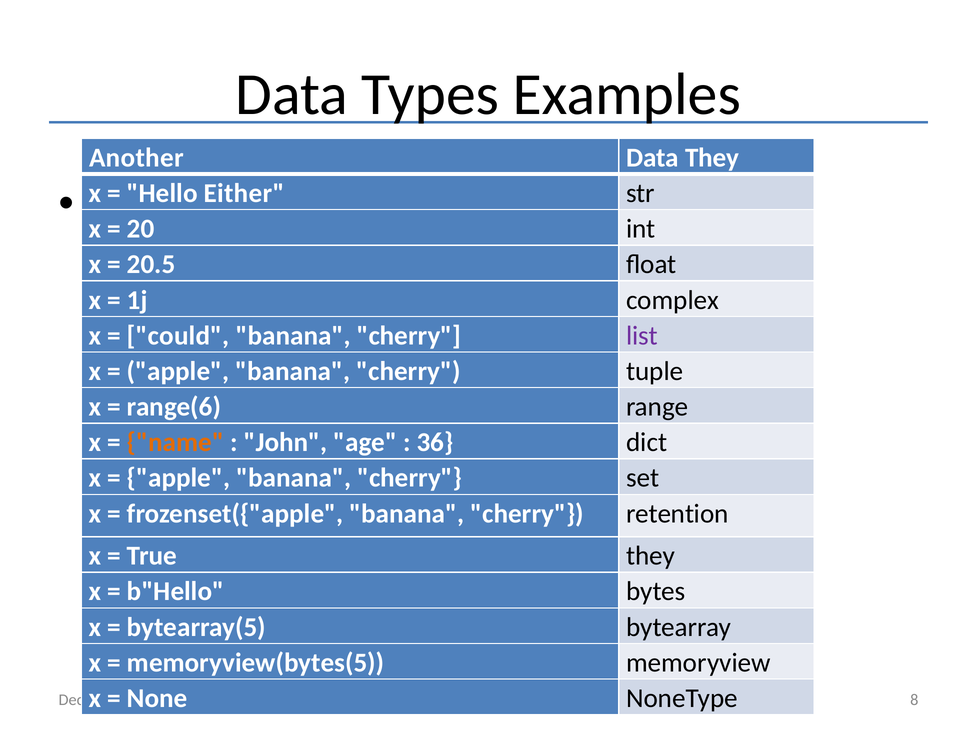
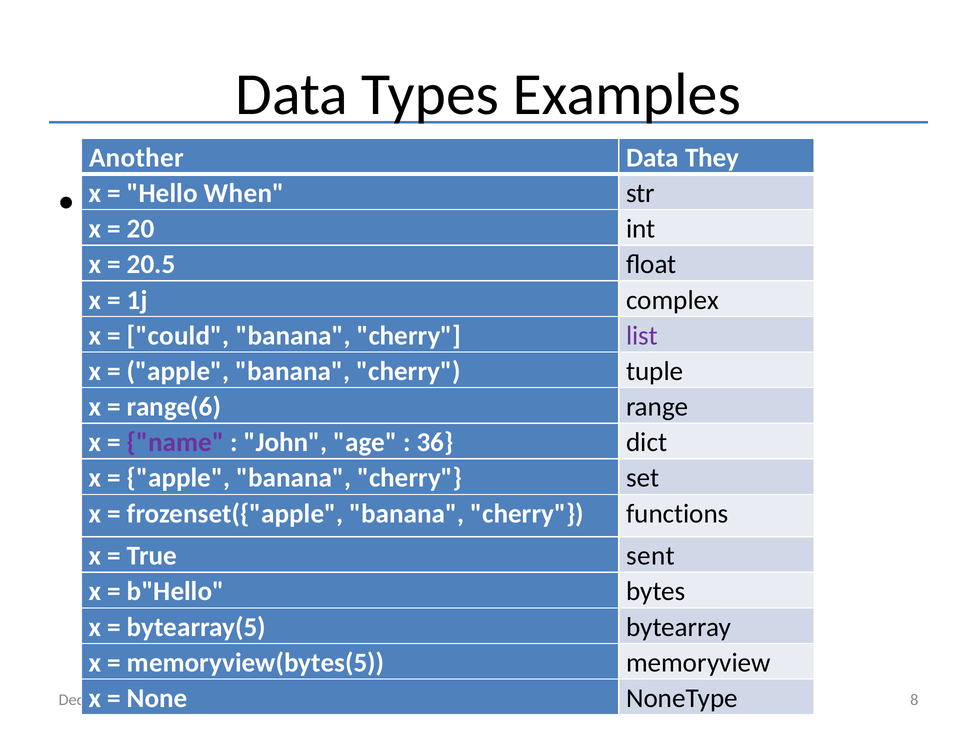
Either: Either -> When
name colour: orange -> purple
retention: retention -> functions
True they: they -> sent
